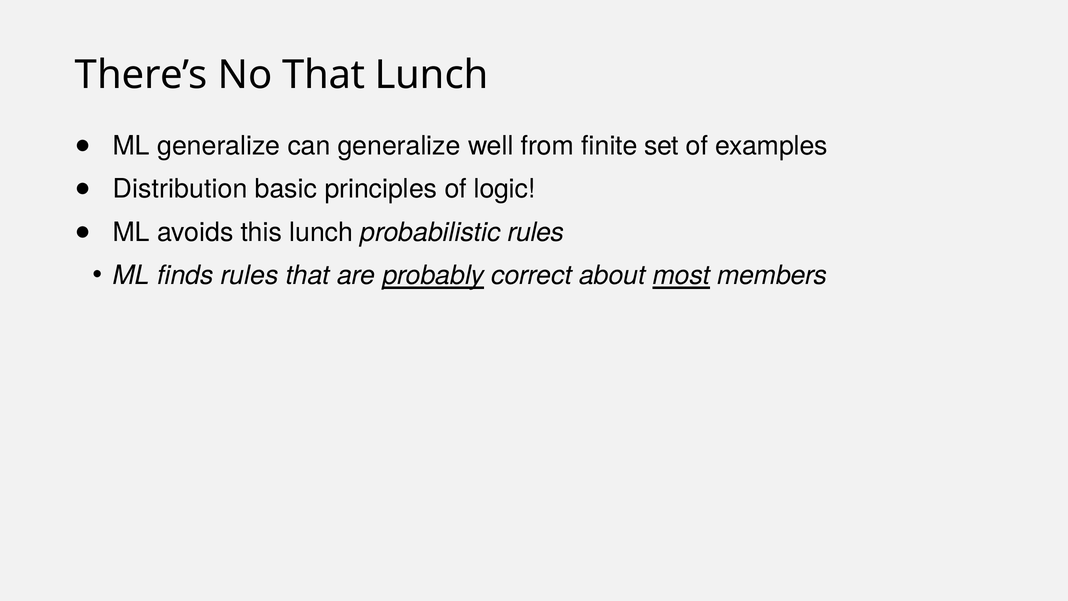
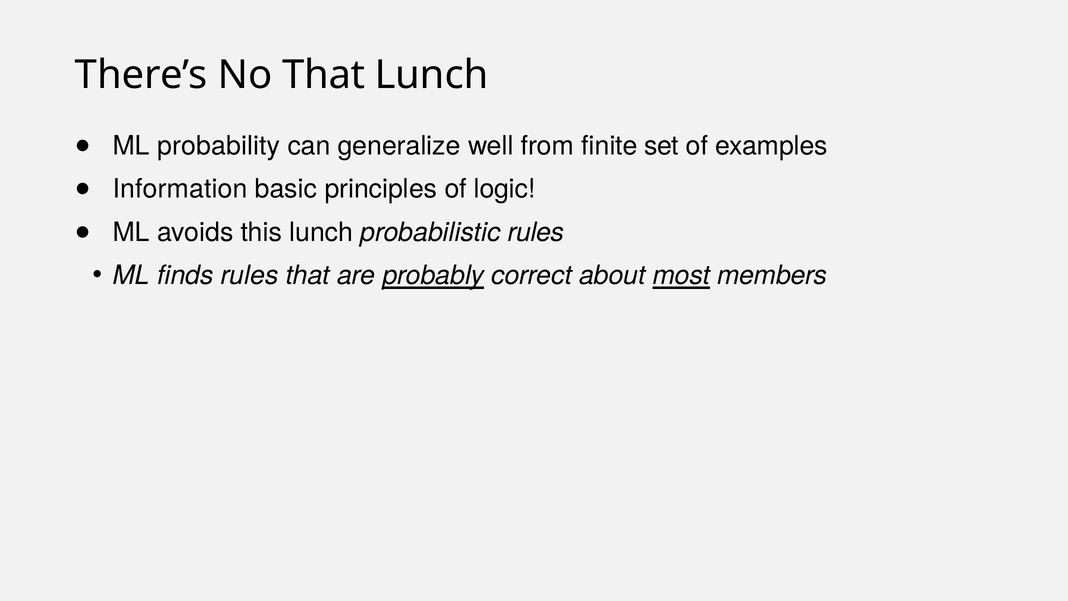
ML generalize: generalize -> probability
Distribution: Distribution -> Information
